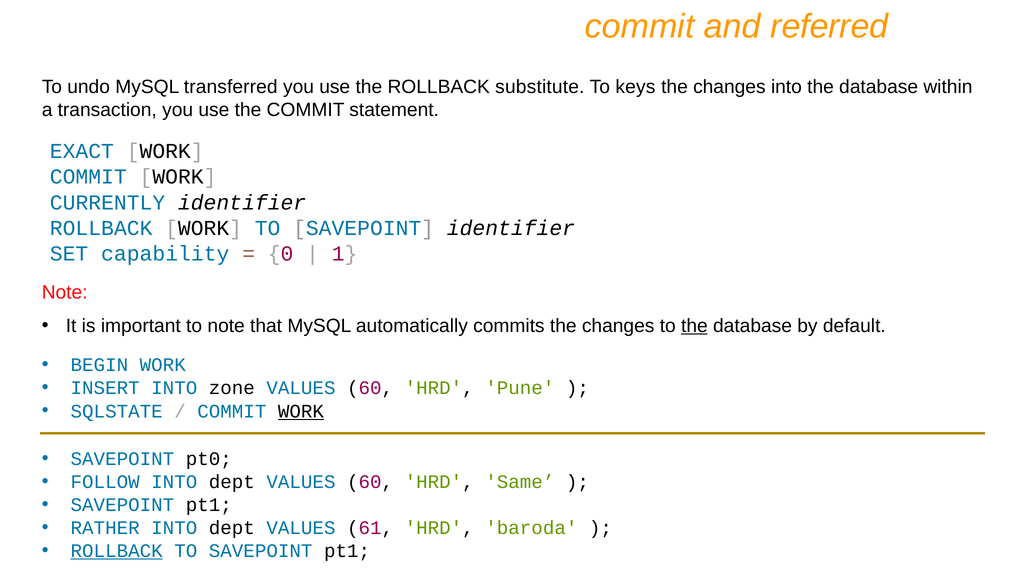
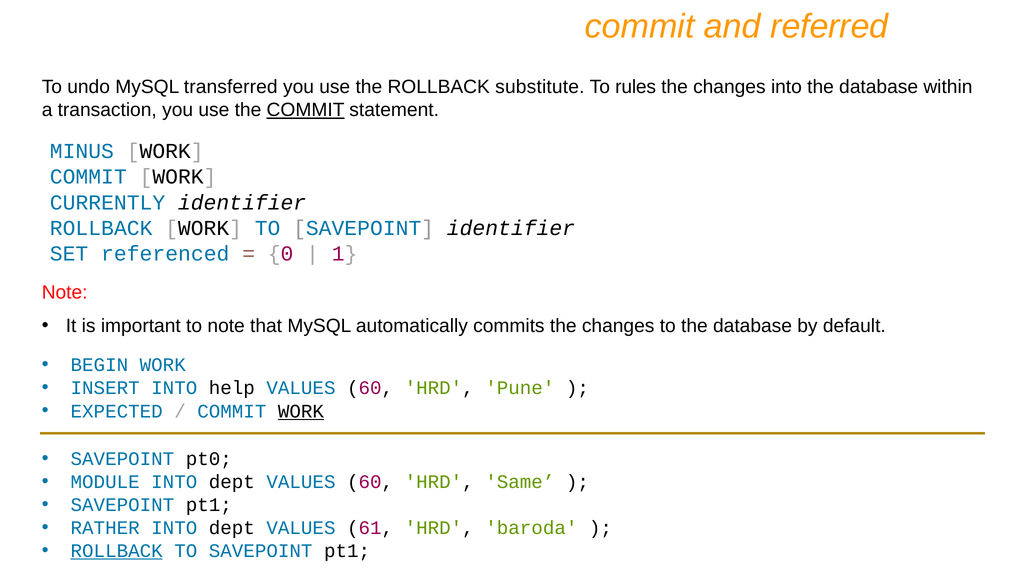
keys: keys -> rules
COMMIT at (306, 110) underline: none -> present
EXACT: EXACT -> MINUS
capability: capability -> referenced
the at (694, 326) underline: present -> none
zone: zone -> help
SQLSTATE: SQLSTATE -> EXPECTED
FOLLOW: FOLLOW -> MODULE
